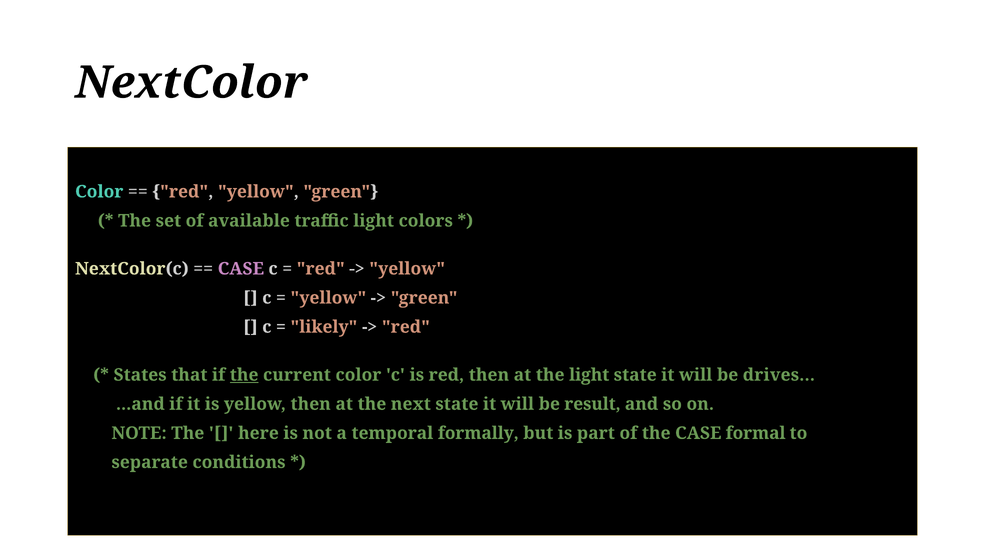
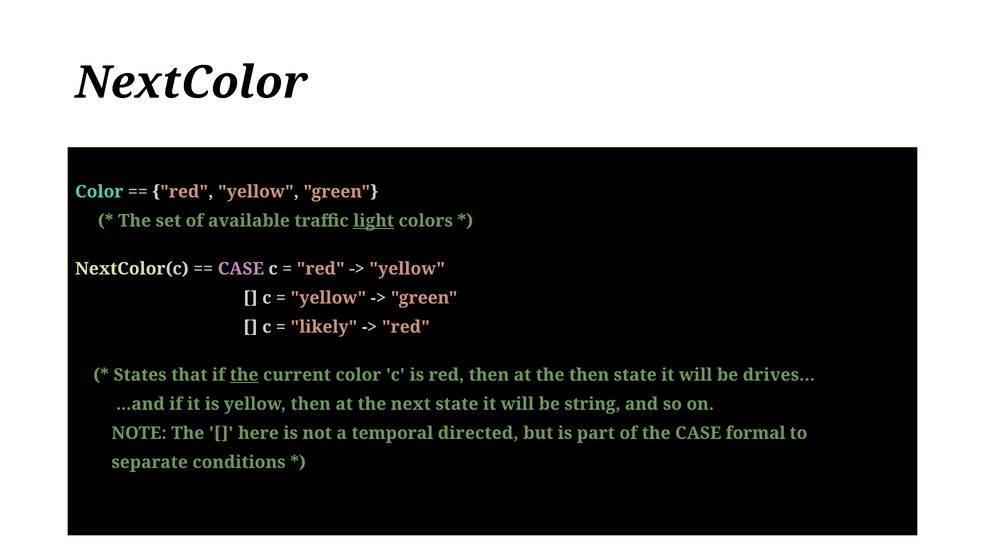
light at (374, 221) underline: none -> present
the light: light -> then
result: result -> string
formally: formally -> directed
